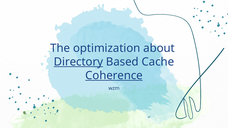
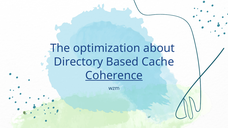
Directory underline: present -> none
